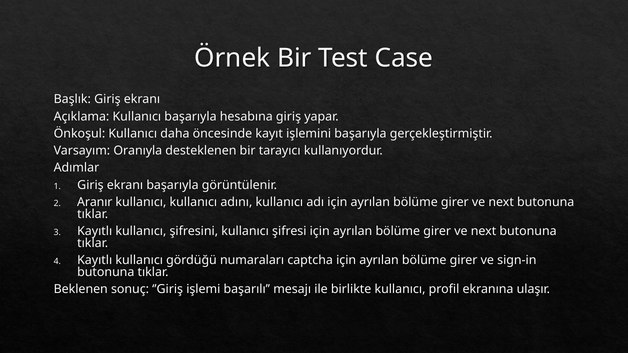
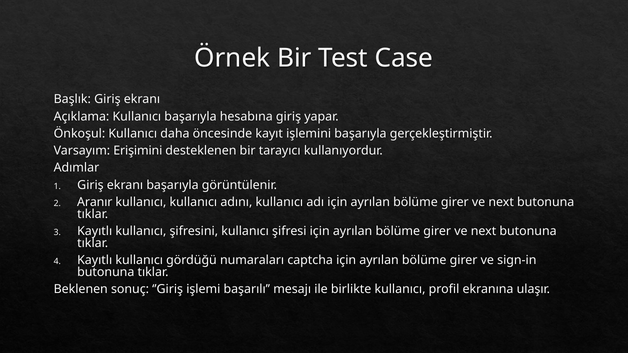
Oranıyla: Oranıyla -> Erişimini
